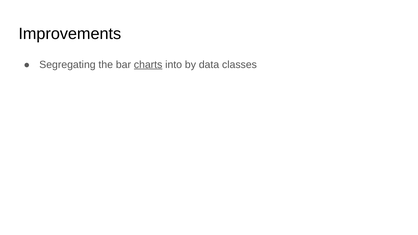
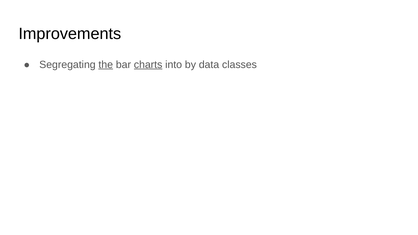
the underline: none -> present
